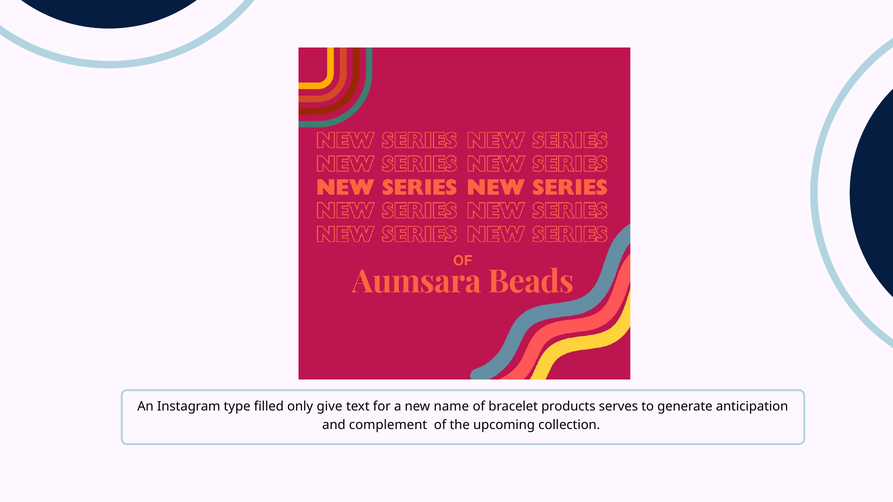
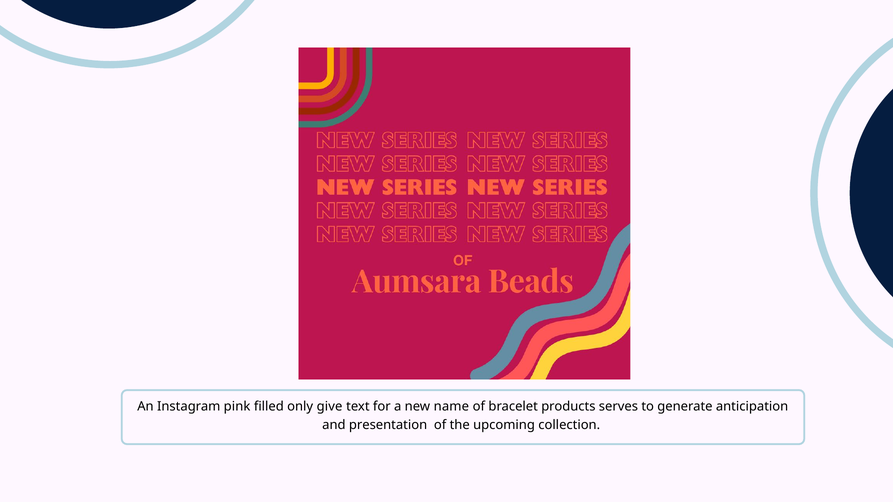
type: type -> pink
complement: complement -> presentation
